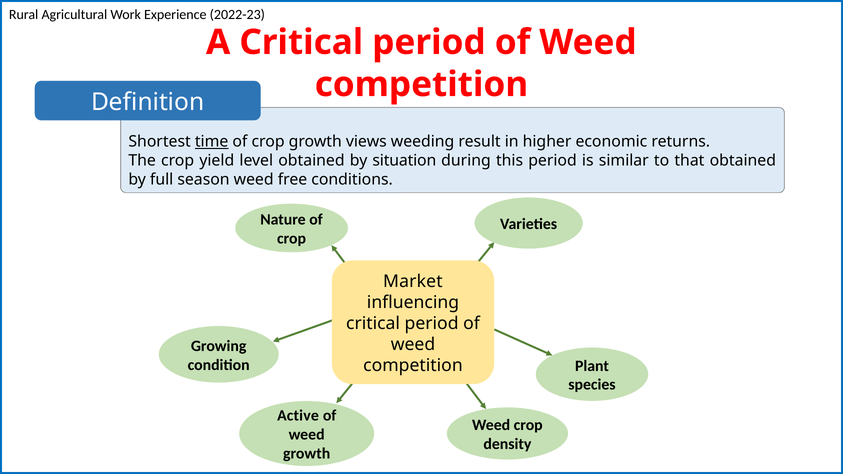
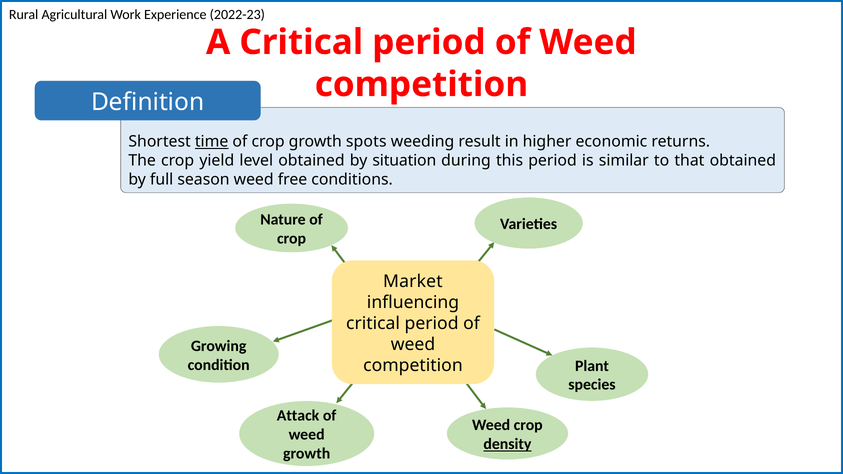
views: views -> spots
Active: Active -> Attack
density underline: none -> present
